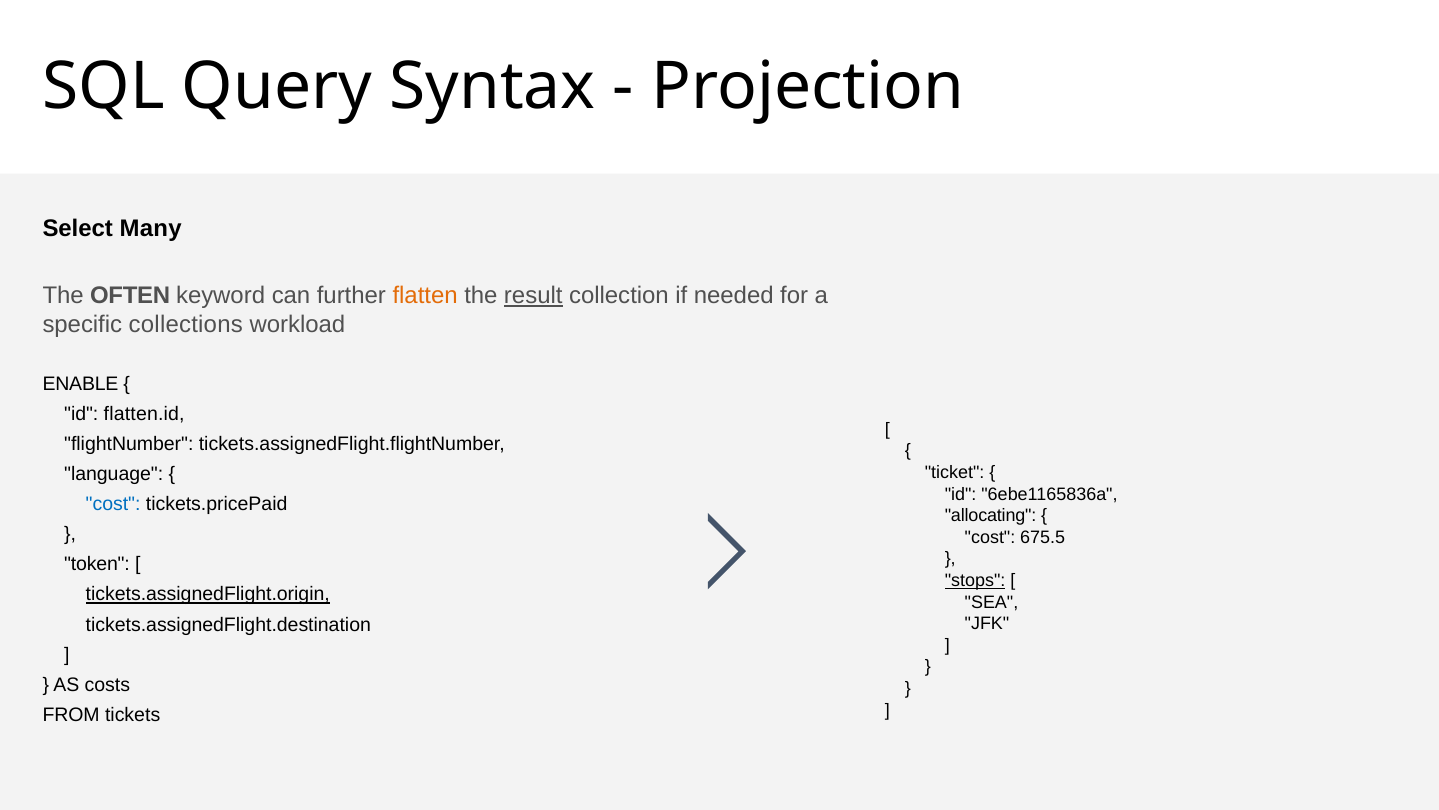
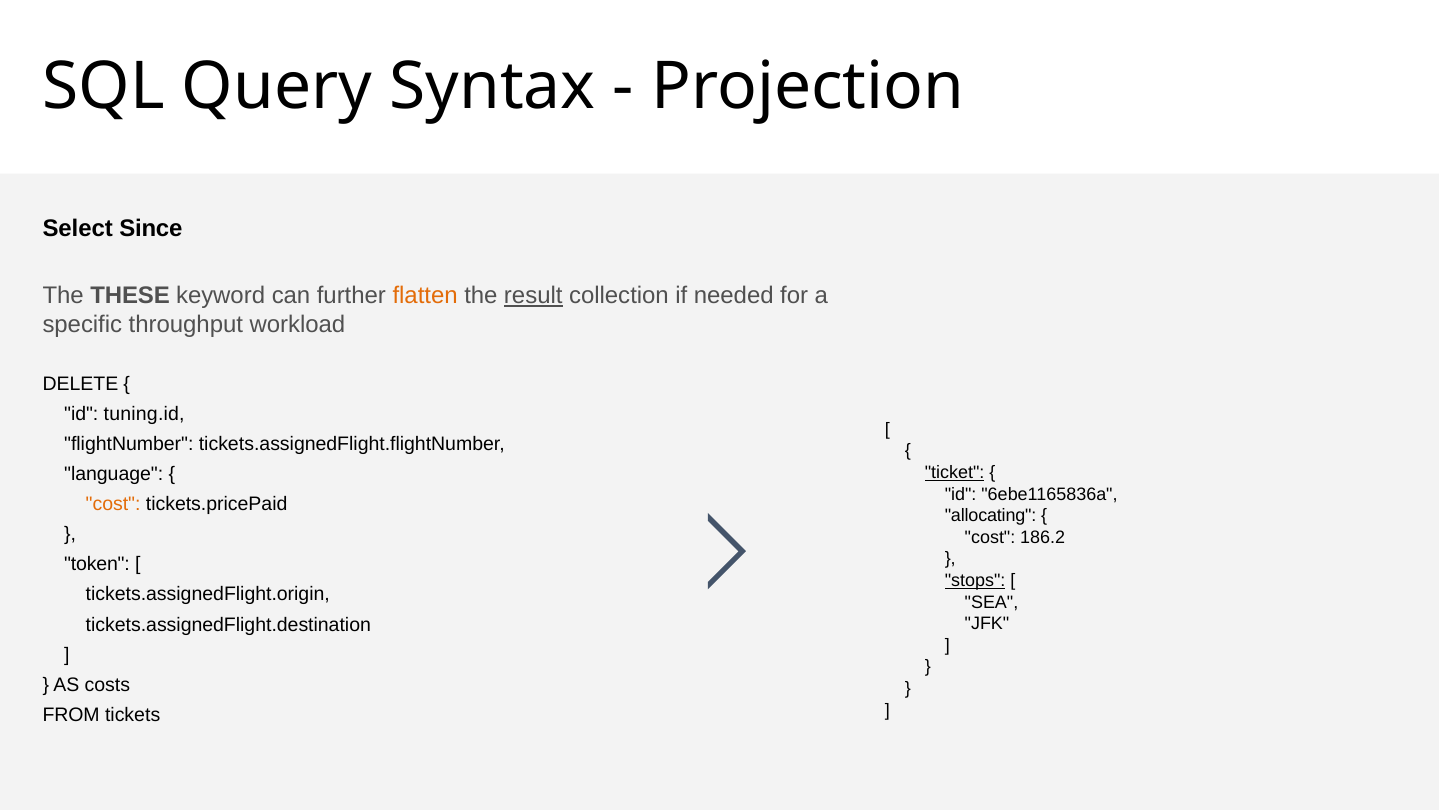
Many: Many -> Since
OFTEN: OFTEN -> THESE
collections: collections -> throughput
ENABLE: ENABLE -> DELETE
flatten.id: flatten.id -> tuning.id
ticket underline: none -> present
cost at (113, 504) colour: blue -> orange
675.5: 675.5 -> 186.2
tickets.assignedFlight.origin underline: present -> none
